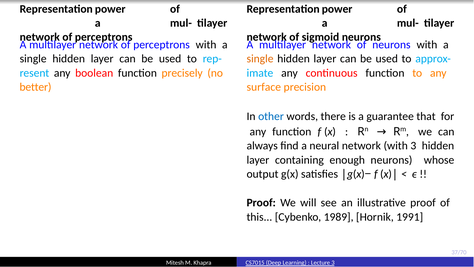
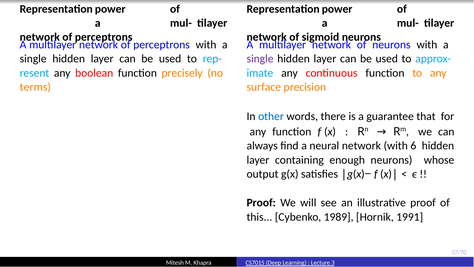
single at (260, 59) colour: orange -> purple
better: better -> terms
with 3: 3 -> 6
